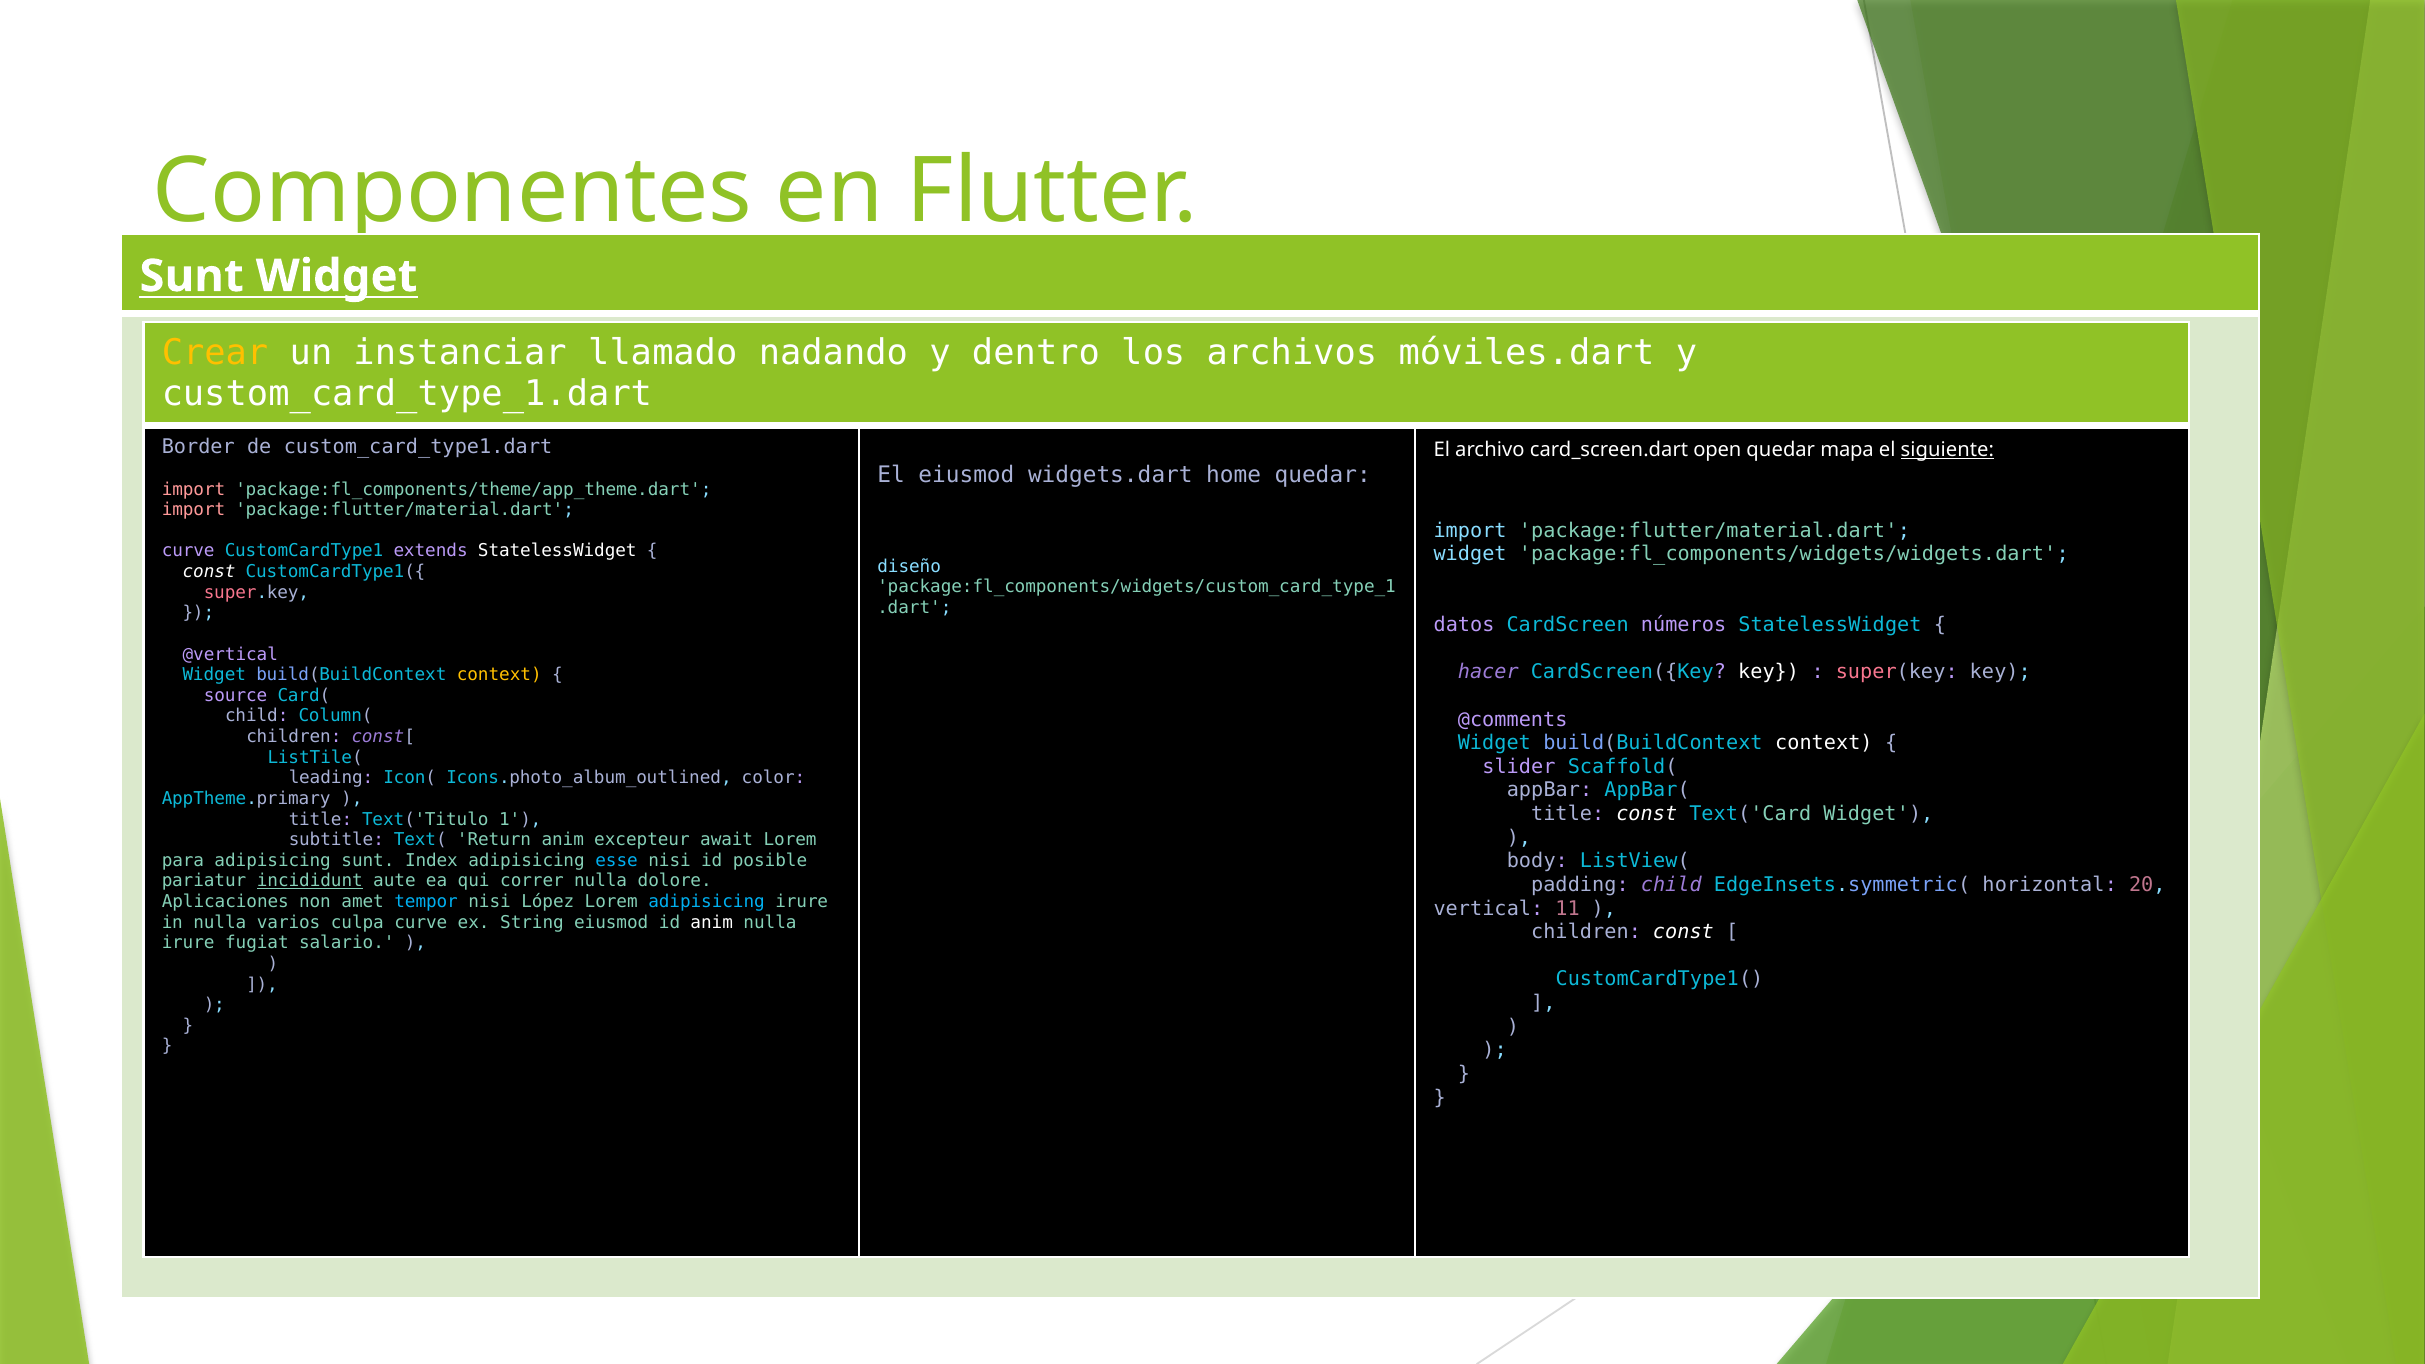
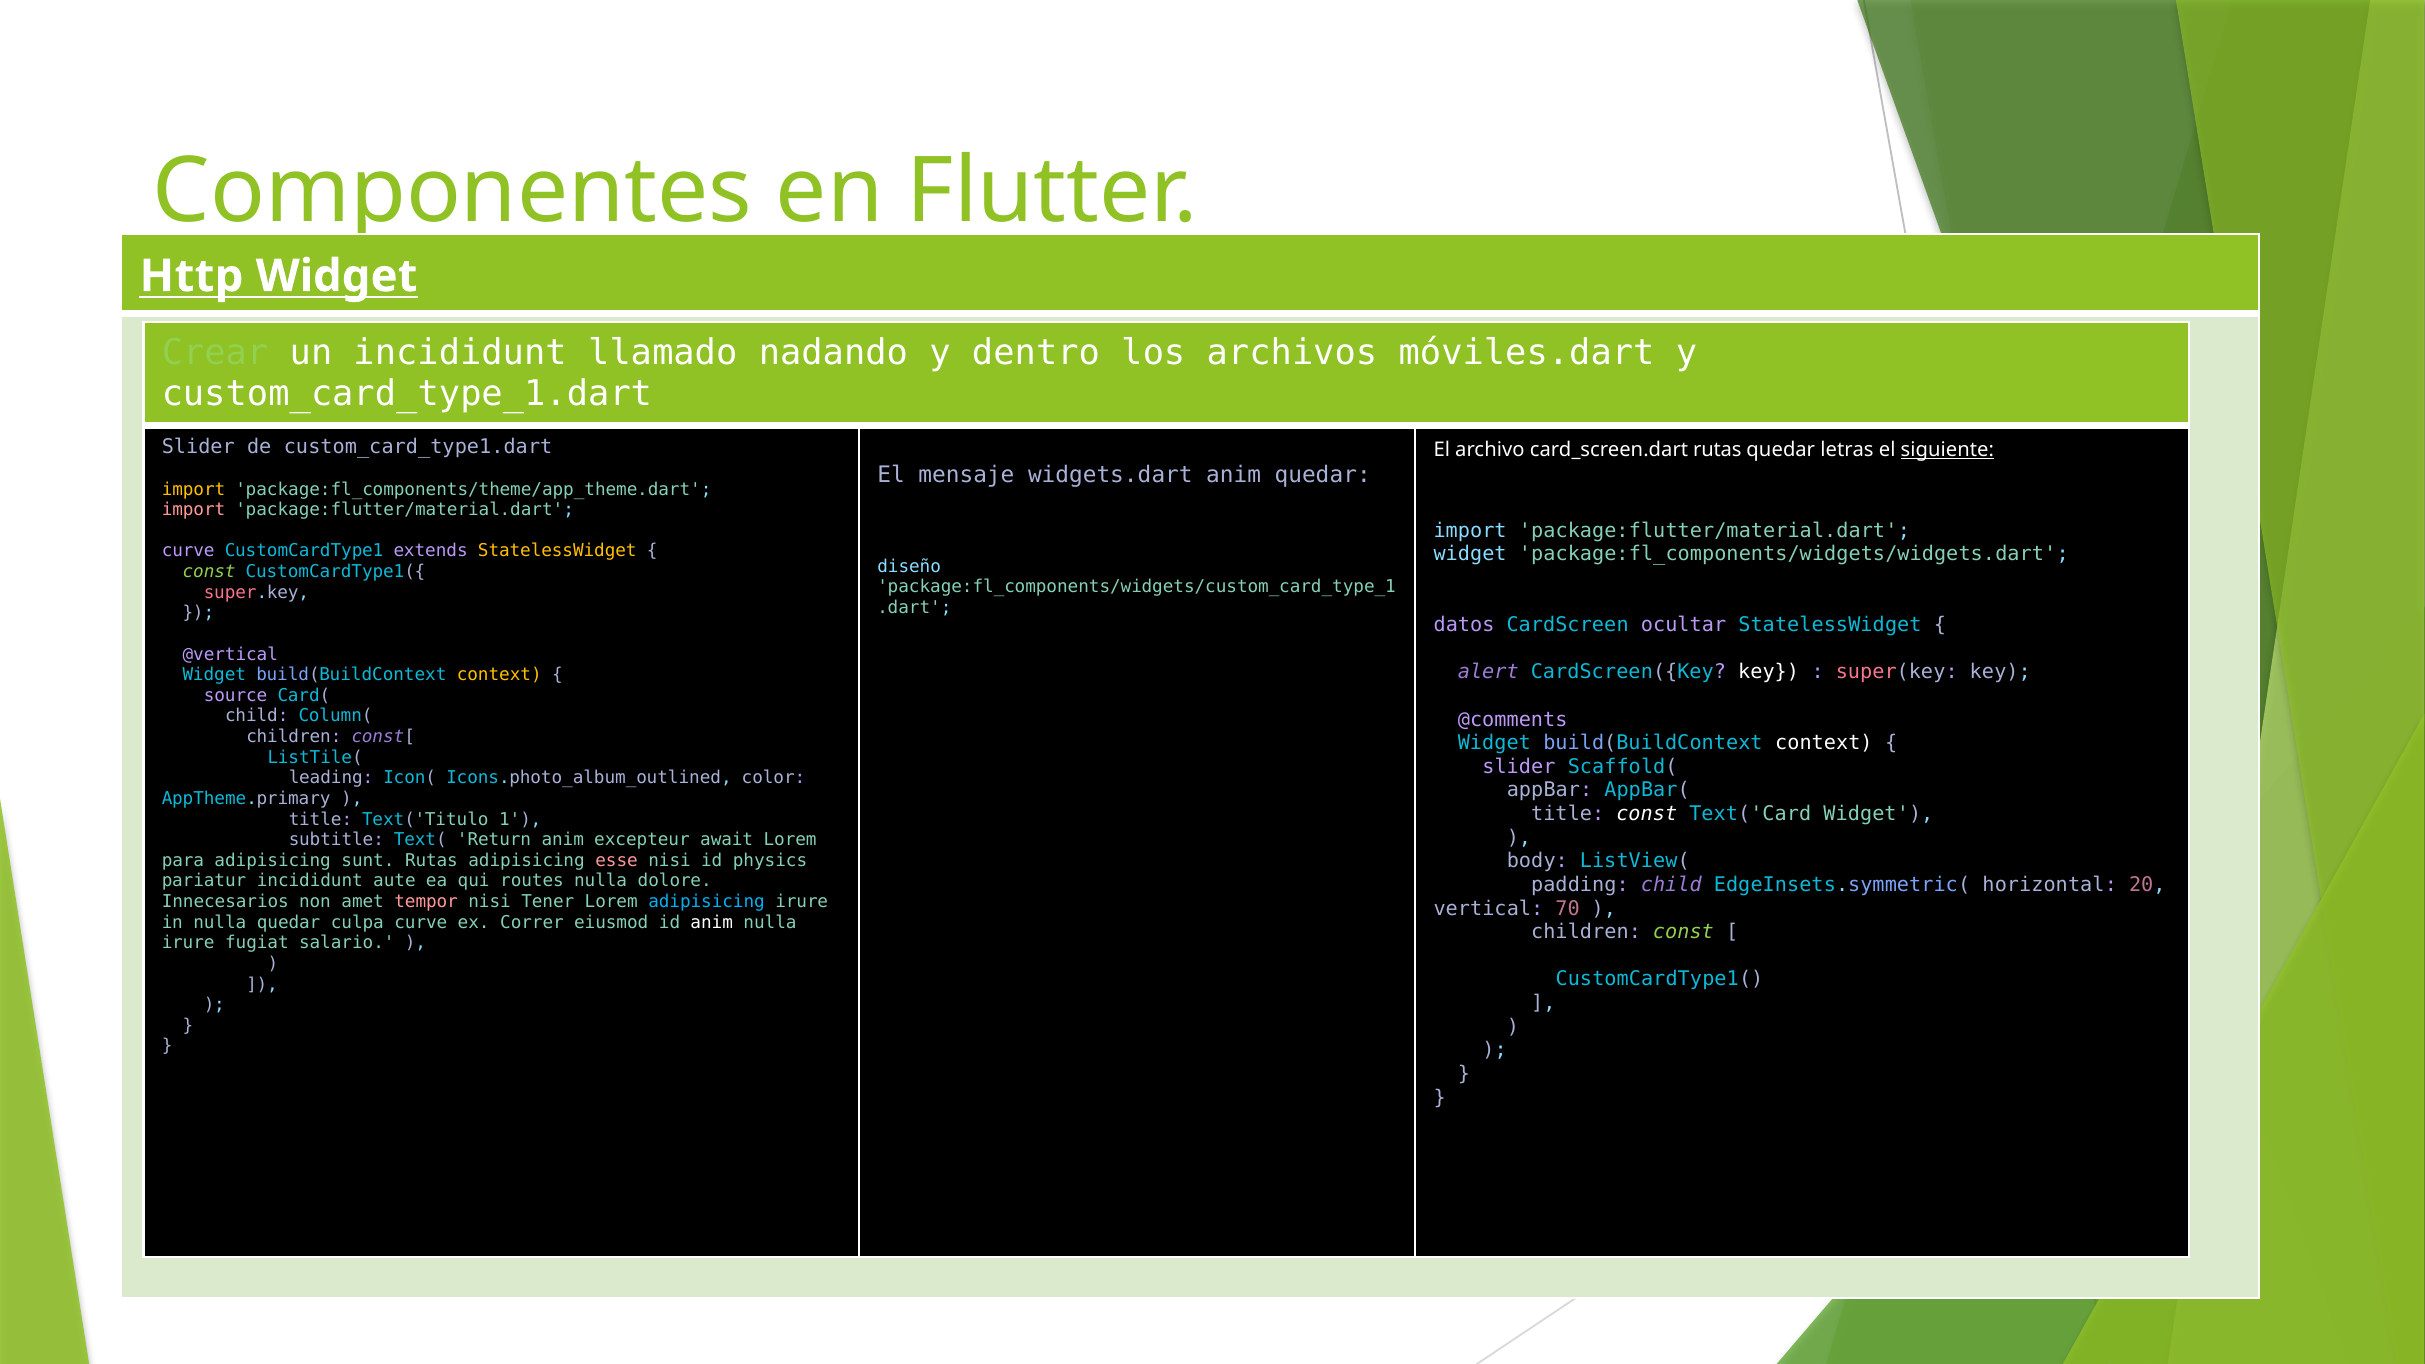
Sunt at (192, 276): Sunt -> Http
Crear colour: yellow -> light green
un instanciar: instanciar -> incididunt
Border at (198, 447): Border -> Slider
open at (1717, 450): open -> rutas
mapa: mapa -> letras
El eiusmod: eiusmod -> mensaje
widgets.dart home: home -> anim
import at (193, 489) colour: pink -> yellow
StatelessWidget at (557, 551) colour: white -> yellow
const at (209, 572) colour: white -> light green
números: números -> ocultar
hacer: hacer -> alert
sunt Index: Index -> Rutas
esse colour: light blue -> pink
posible: posible -> physics
incididunt at (310, 881) underline: present -> none
correr: correr -> routes
Aplicaciones: Aplicaciones -> Innecesarios
tempor colour: light blue -> pink
López: López -> Tener
11: 11 -> 70
nulla varios: varios -> quedar
String: String -> Correr
const at (1683, 932) colour: white -> light green
